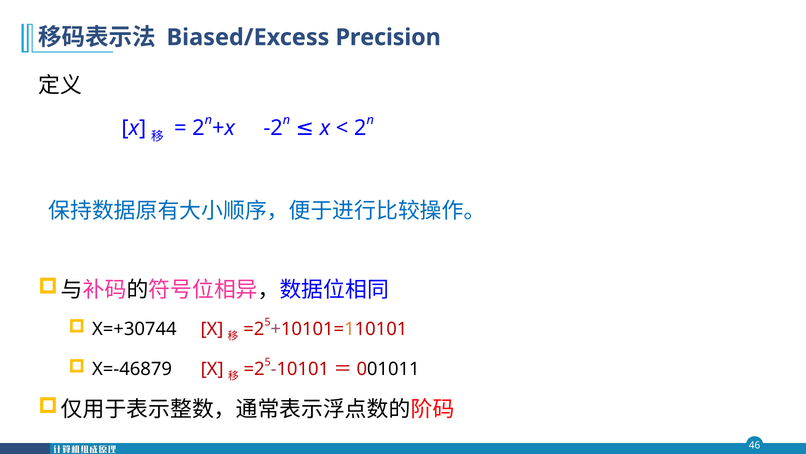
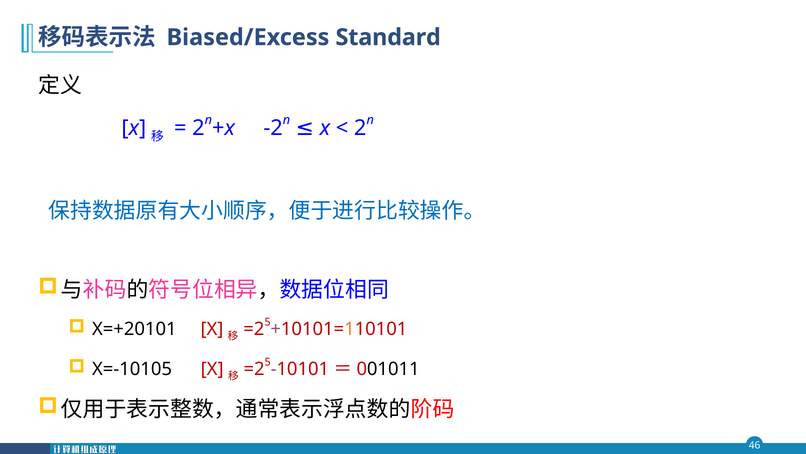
Precision: Precision -> Standard
X=+30744: X=+30744 -> X=+20101
X=-46879: X=-46879 -> X=-10105
